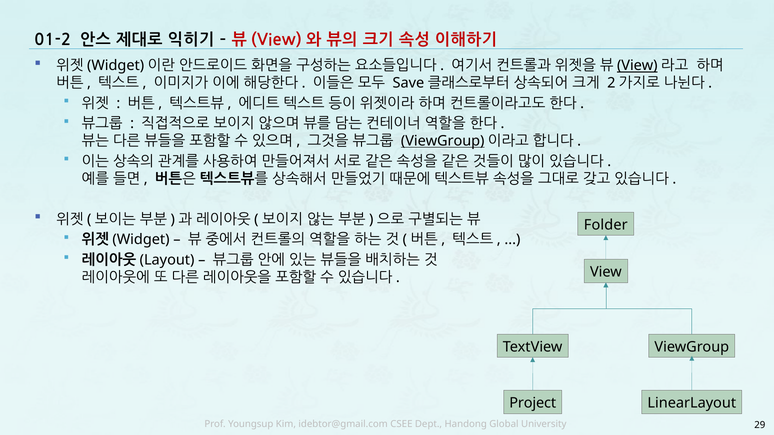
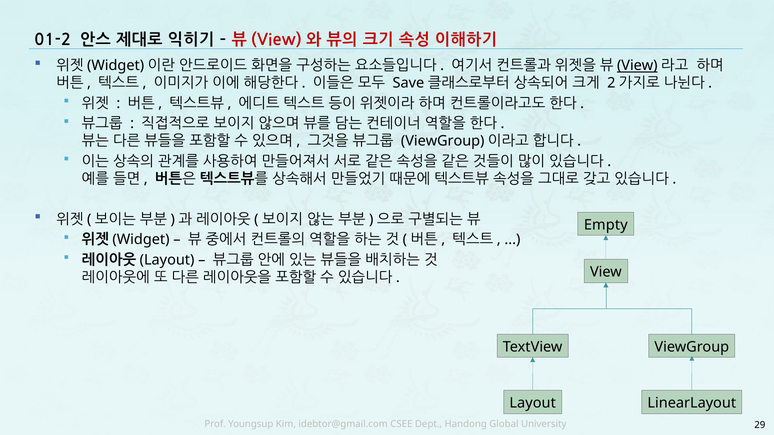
ViewGroup at (443, 141) underline: present -> none
Folder: Folder -> Empty
Project at (533, 403): Project -> Layout
